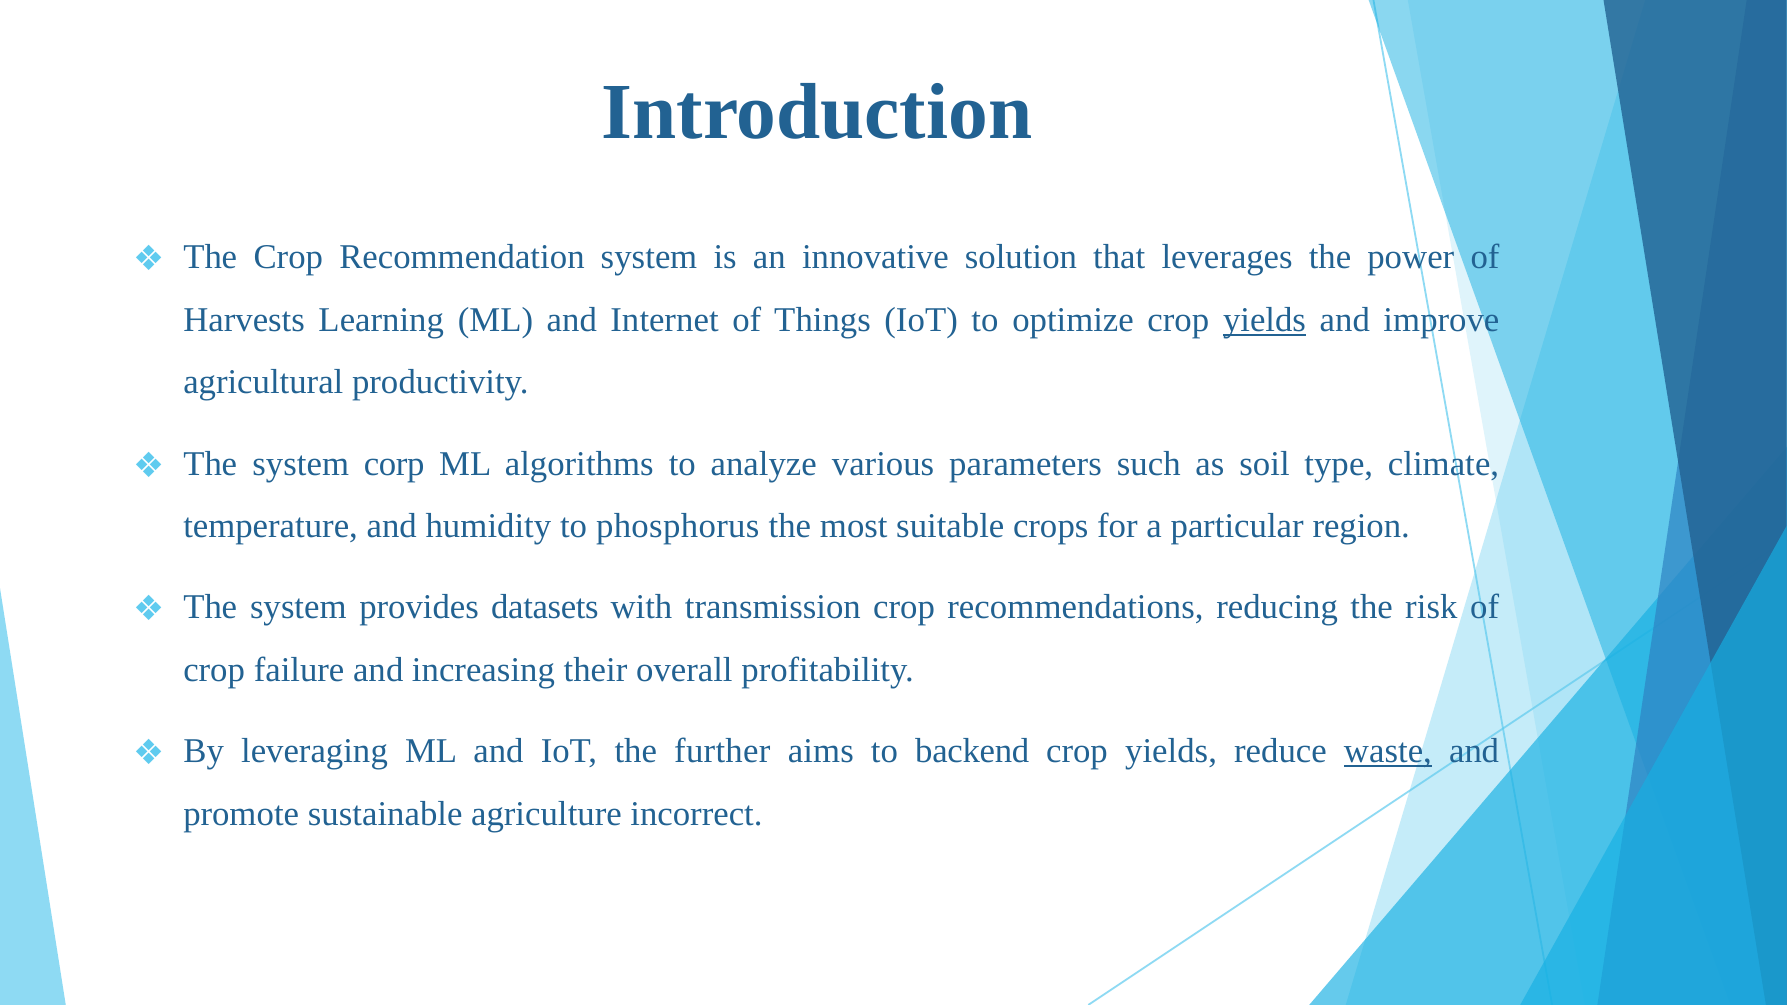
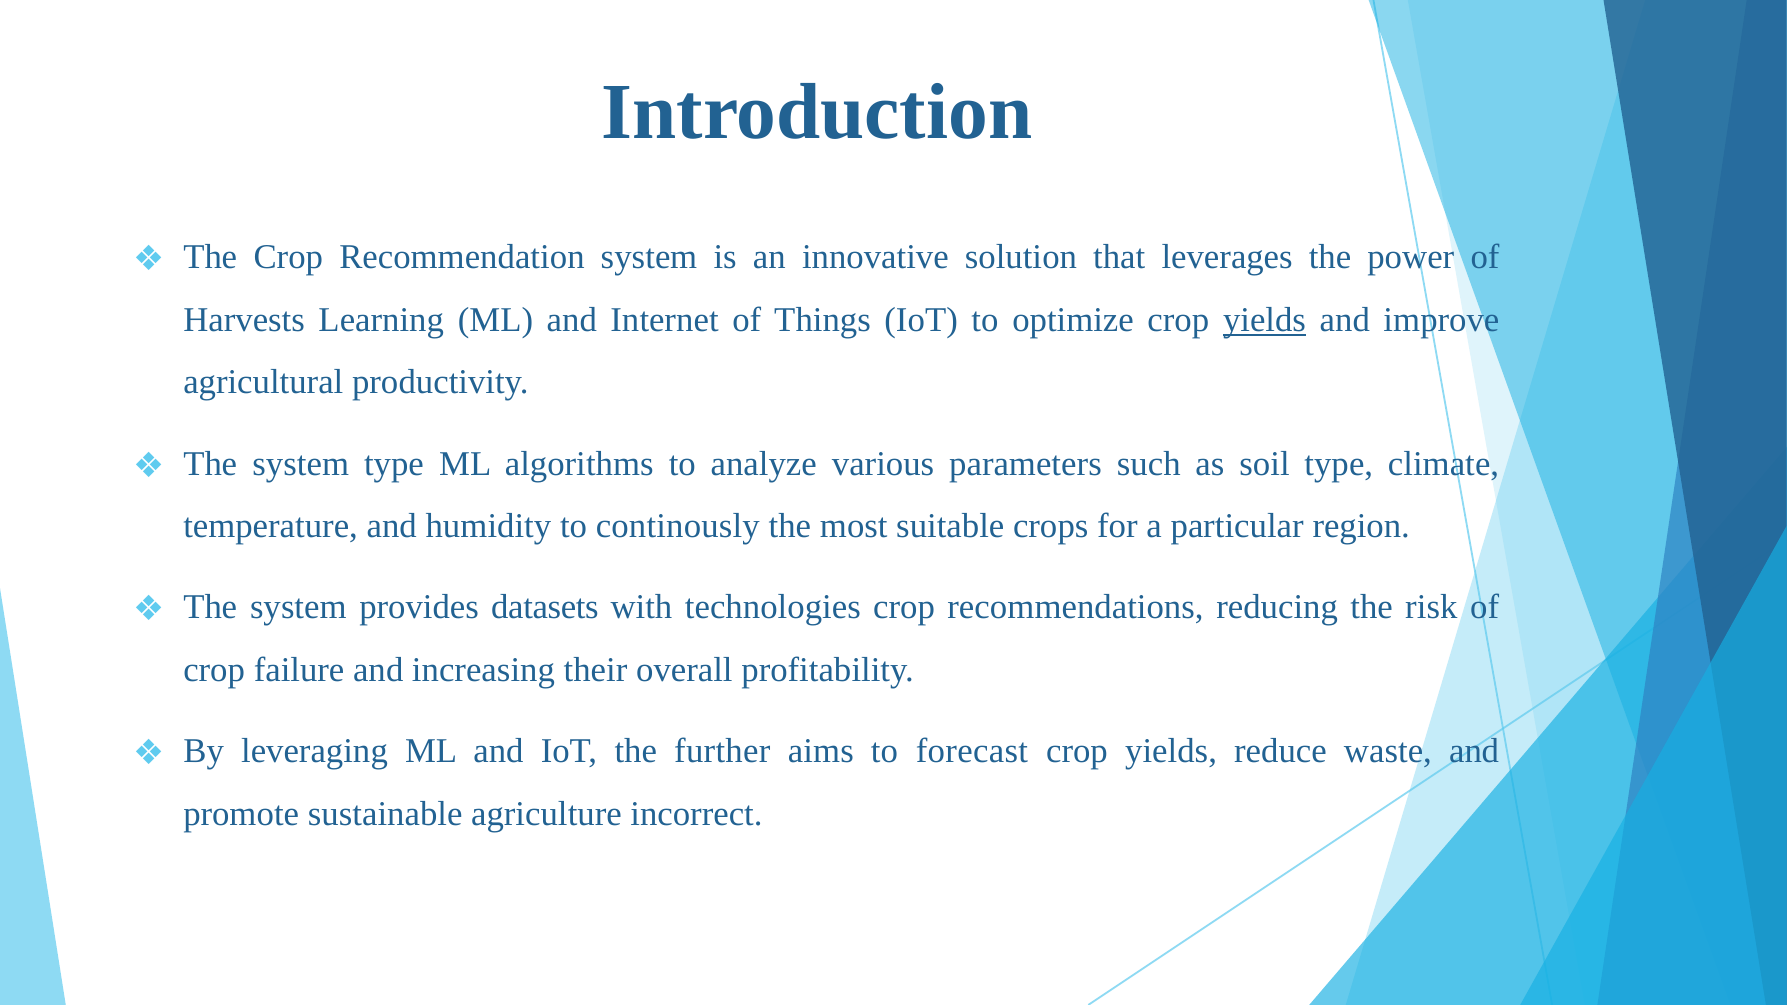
system corp: corp -> type
phosphorus: phosphorus -> continously
transmission: transmission -> technologies
backend: backend -> forecast
waste underline: present -> none
